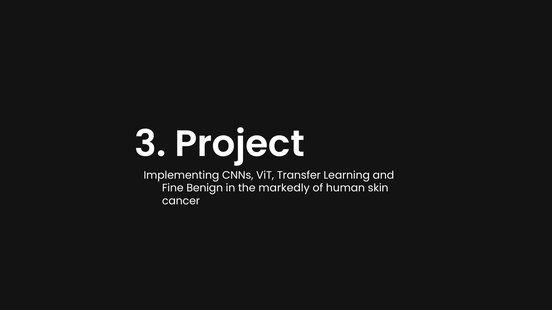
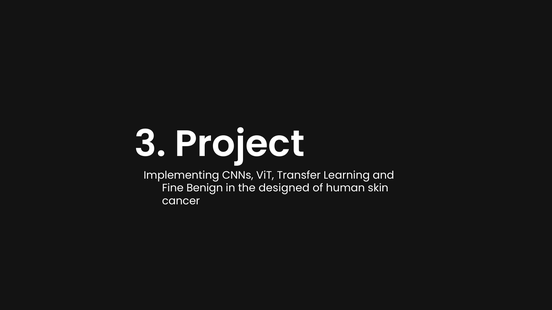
markedly: markedly -> designed
